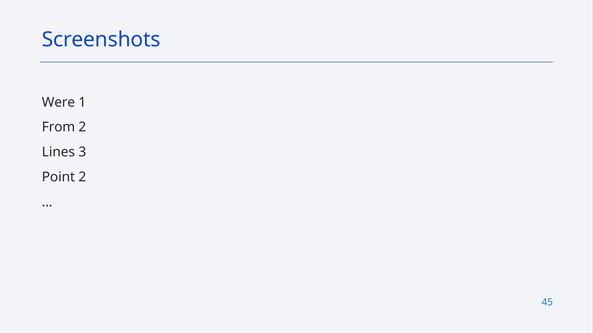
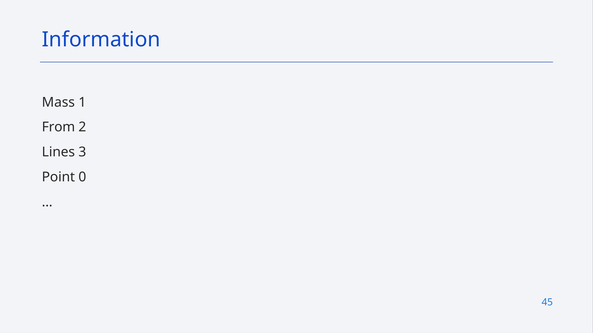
Screenshots: Screenshots -> Information
Were: Were -> Mass
Point 2: 2 -> 0
